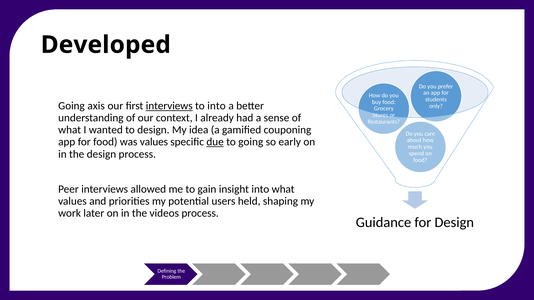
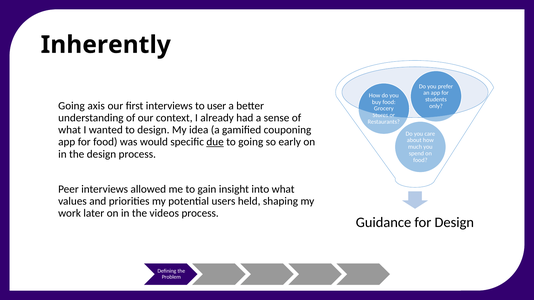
Developed: Developed -> Inherently
interviews at (169, 106) underline: present -> none
to into: into -> user
was values: values -> would
